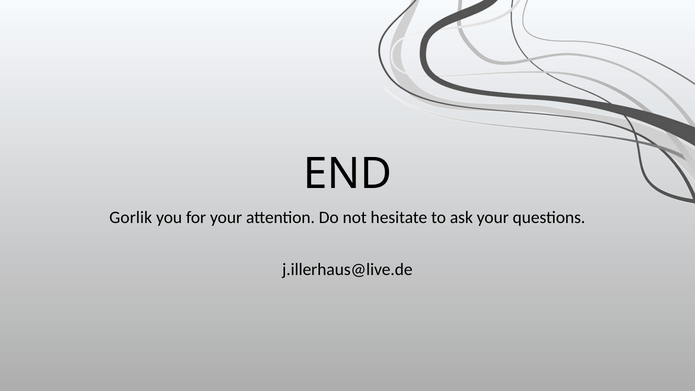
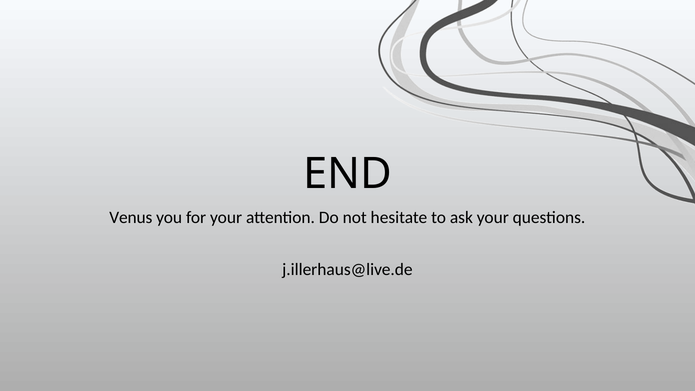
Gorlik: Gorlik -> Venus
